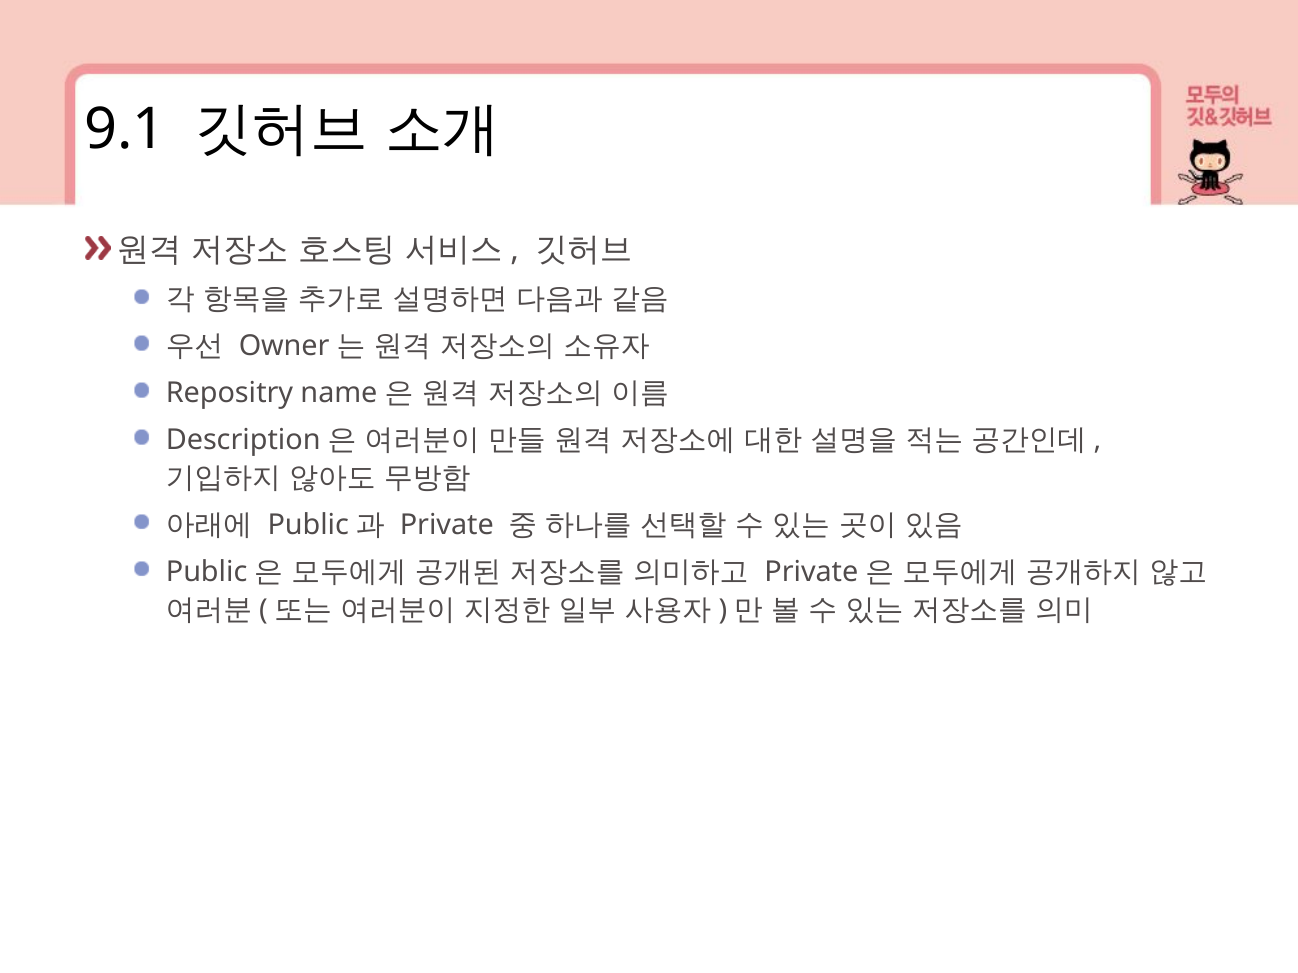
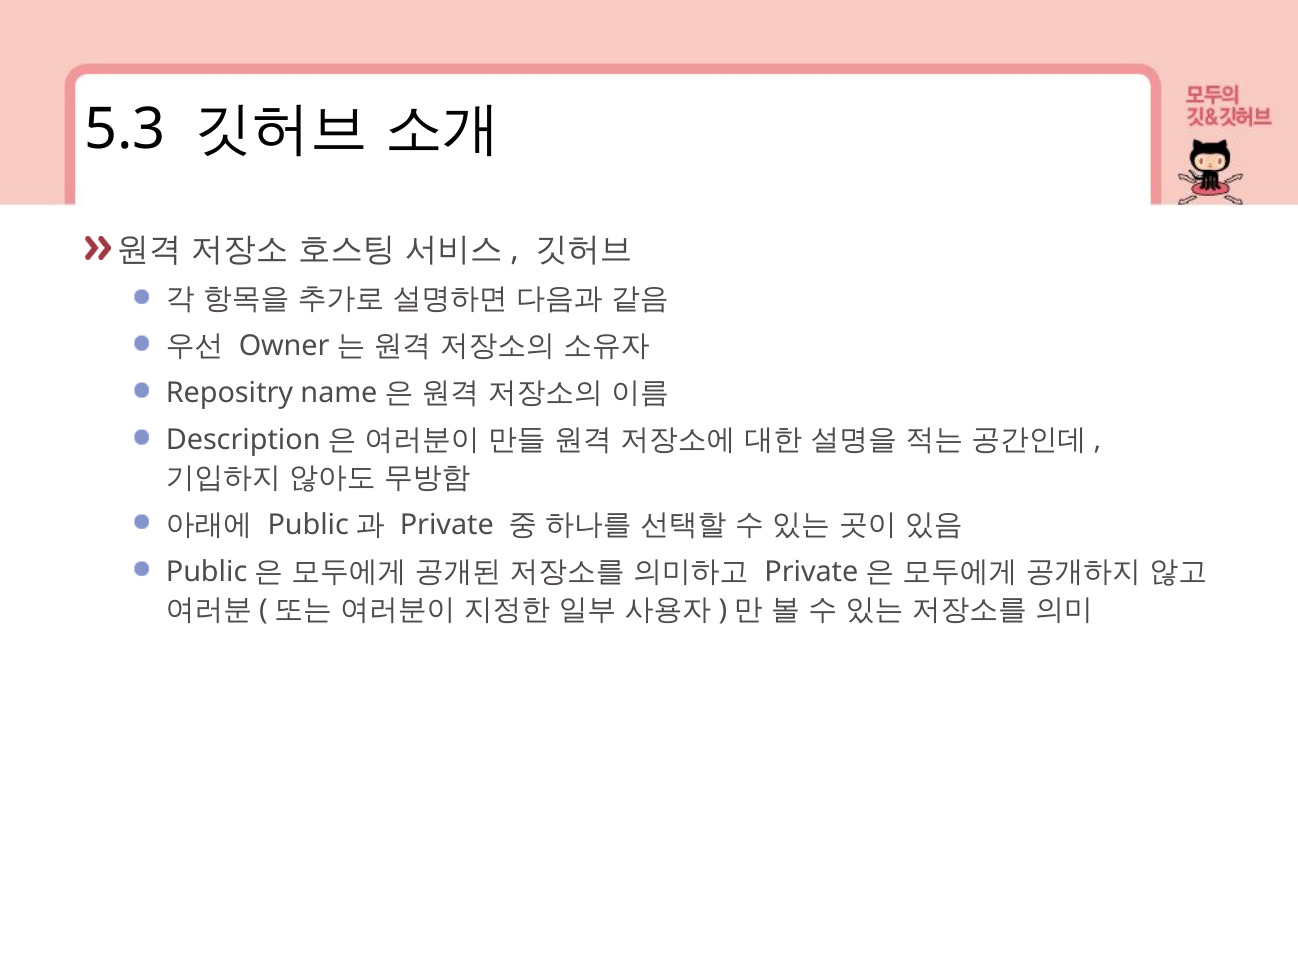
9.1: 9.1 -> 5.3
